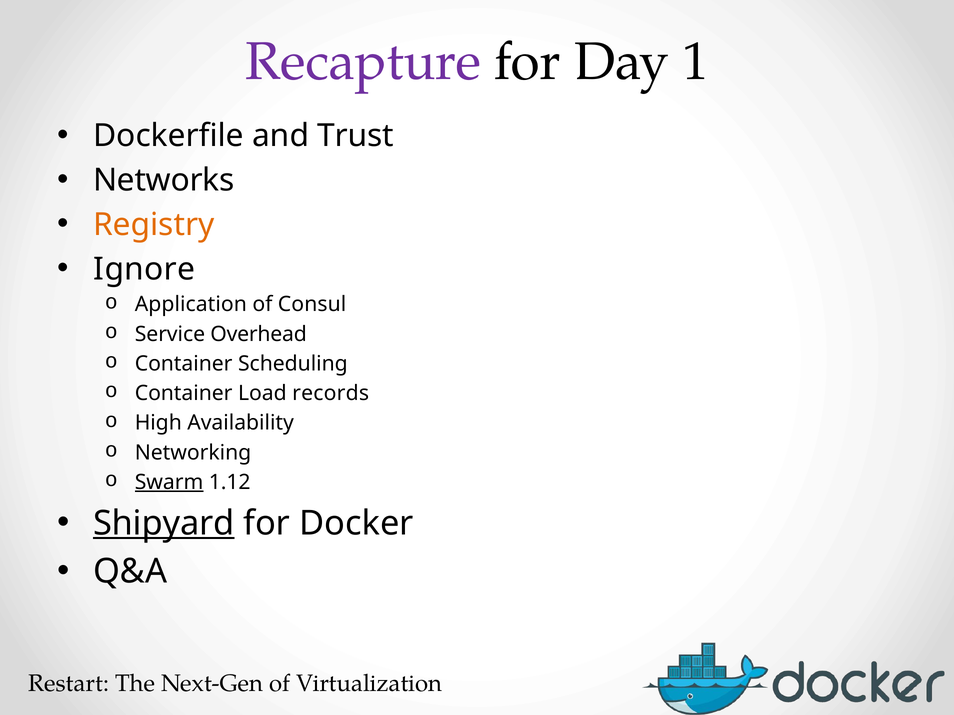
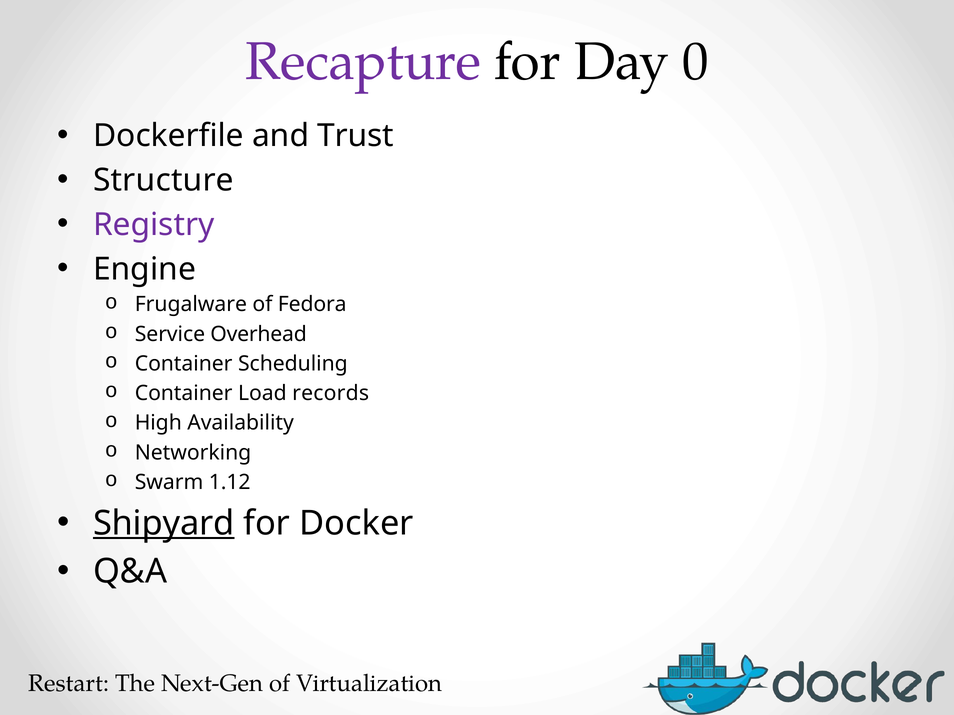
1: 1 -> 0
Networks: Networks -> Structure
Registry colour: orange -> purple
Ignore: Ignore -> Engine
Application: Application -> Frugalware
Consul: Consul -> Fedora
Swarm underline: present -> none
